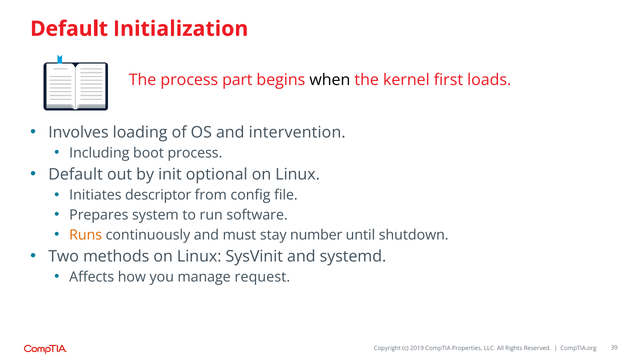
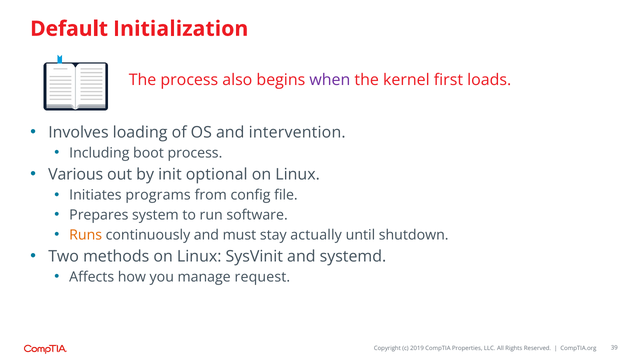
part: part -> also
when colour: black -> purple
Default at (76, 175): Default -> Various
descriptor: descriptor -> programs
number: number -> actually
